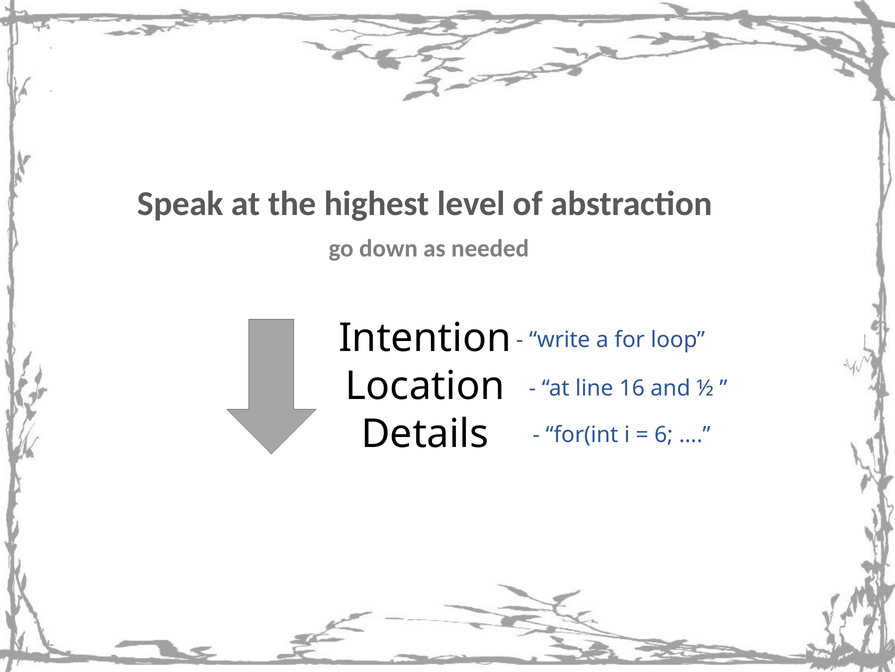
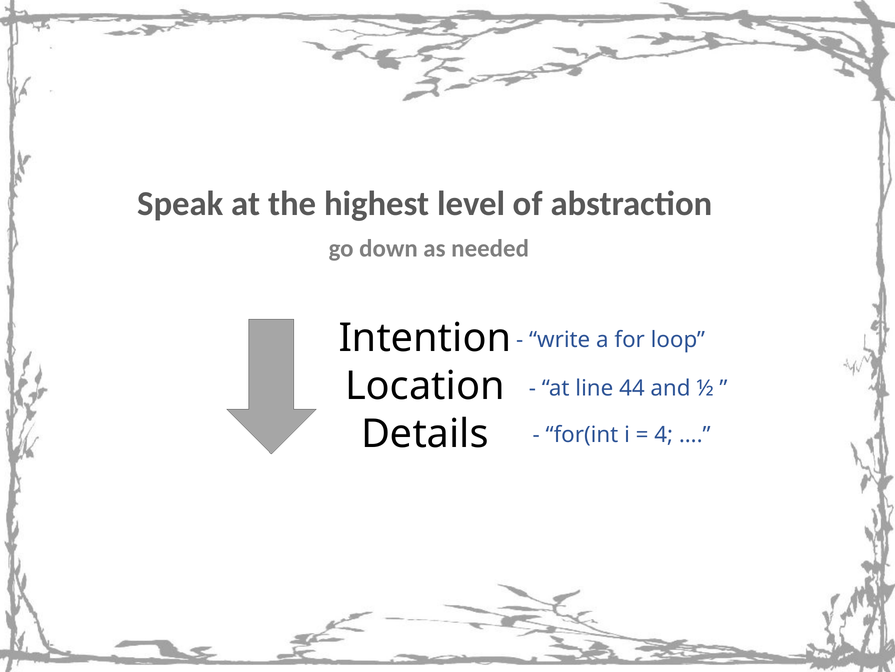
16: 16 -> 44
6: 6 -> 4
